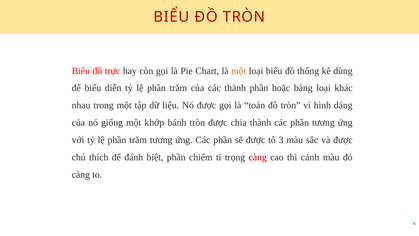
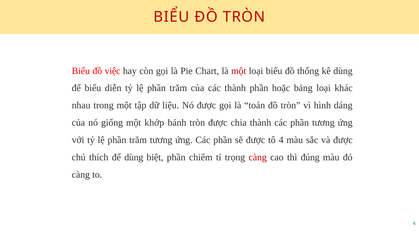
trực: trực -> việc
một at (239, 71) colour: orange -> red
tô 3: 3 -> 4
để đánh: đánh -> dùng
cảnh: cảnh -> đúng
